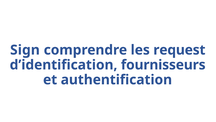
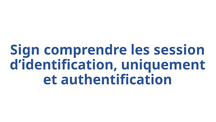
request: request -> session
fournisseurs: fournisseurs -> uniquement
